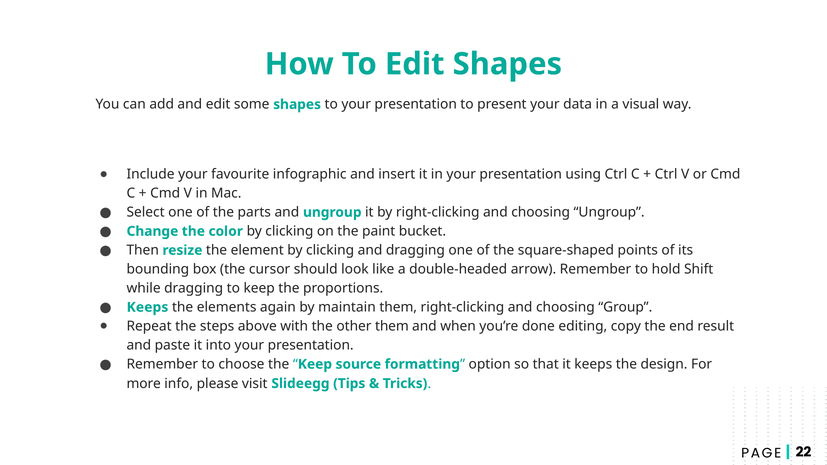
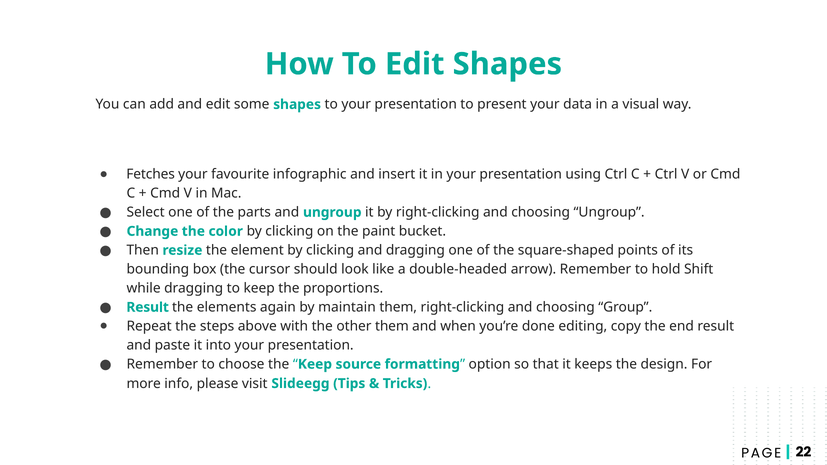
Include: Include -> Fetches
Keeps at (147, 307): Keeps -> Result
